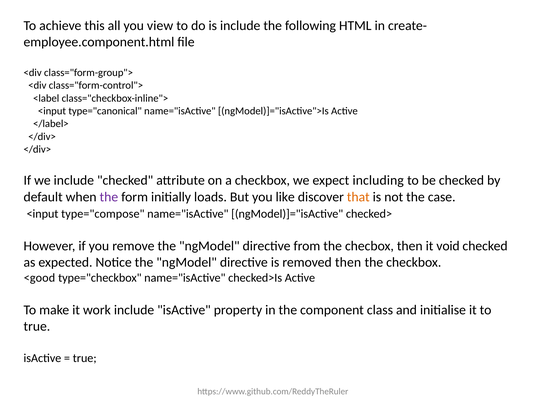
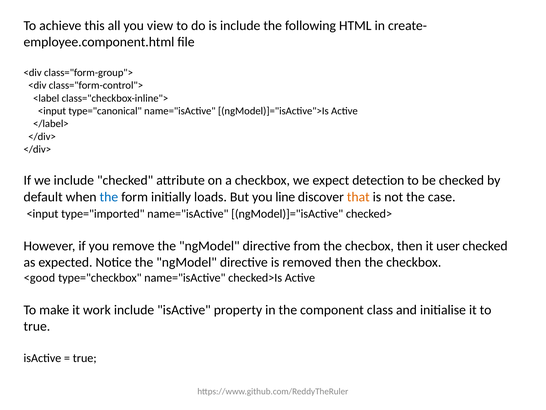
including: including -> detection
the at (109, 197) colour: purple -> blue
like: like -> line
type="compose: type="compose -> type="imported
void: void -> user
